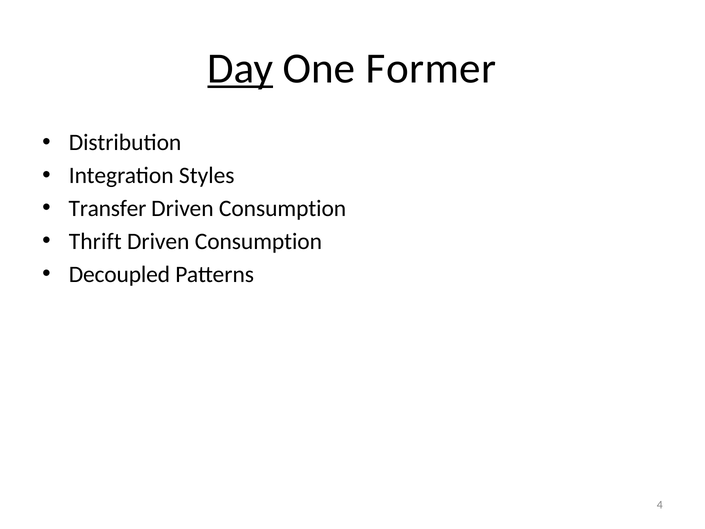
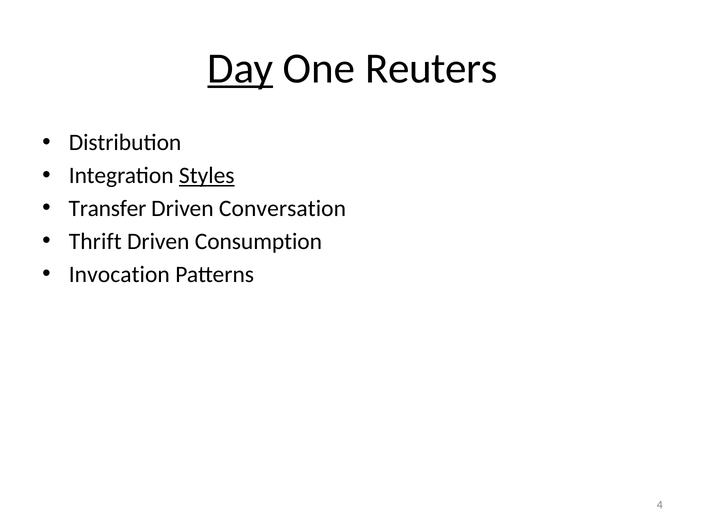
Former: Former -> Reuters
Styles underline: none -> present
Consumption at (283, 208): Consumption -> Conversation
Decoupled: Decoupled -> Invocation
